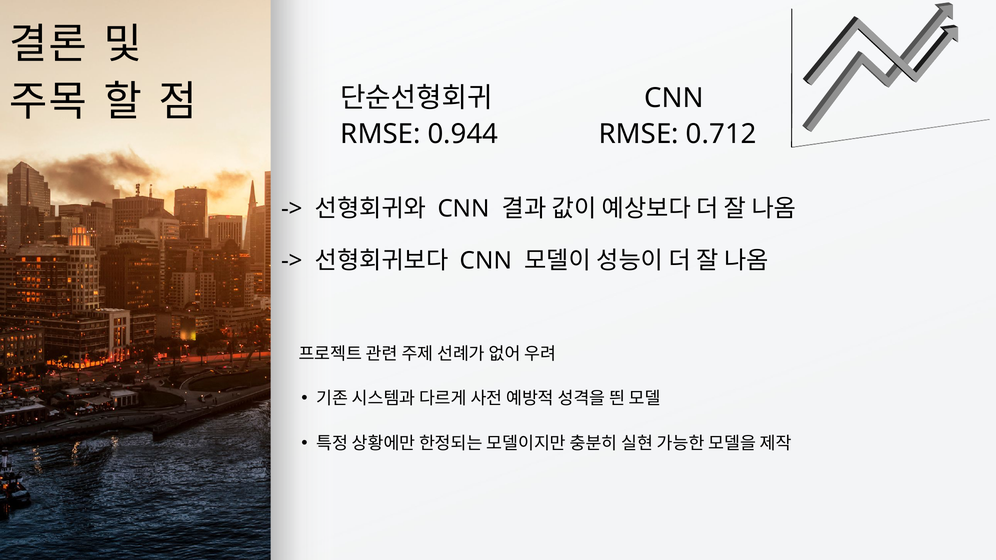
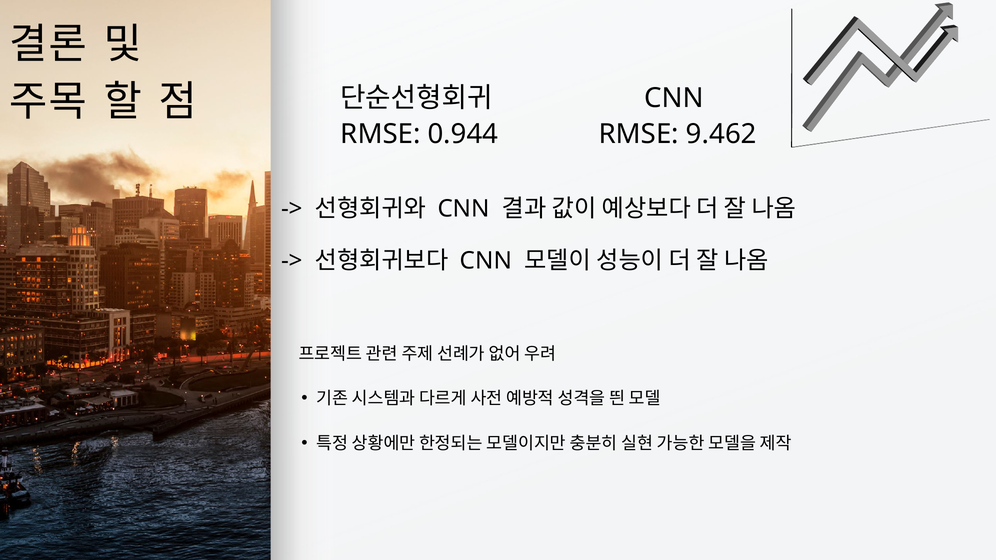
0.712: 0.712 -> 9.462
